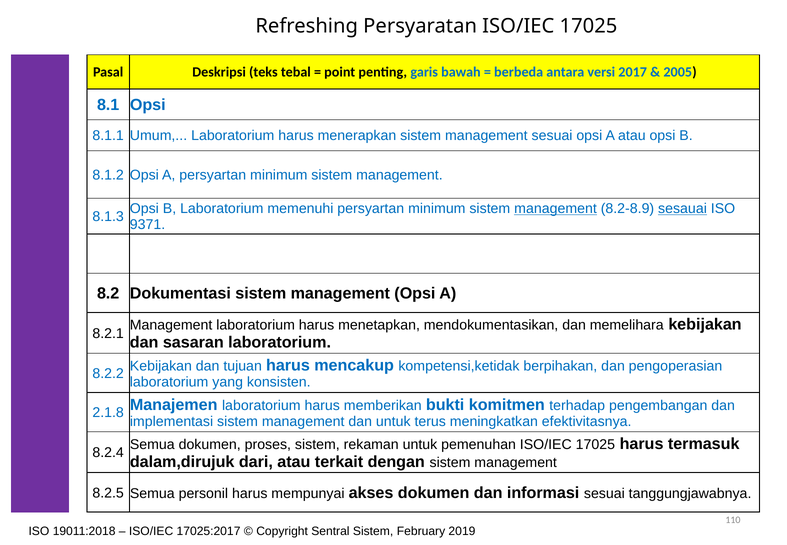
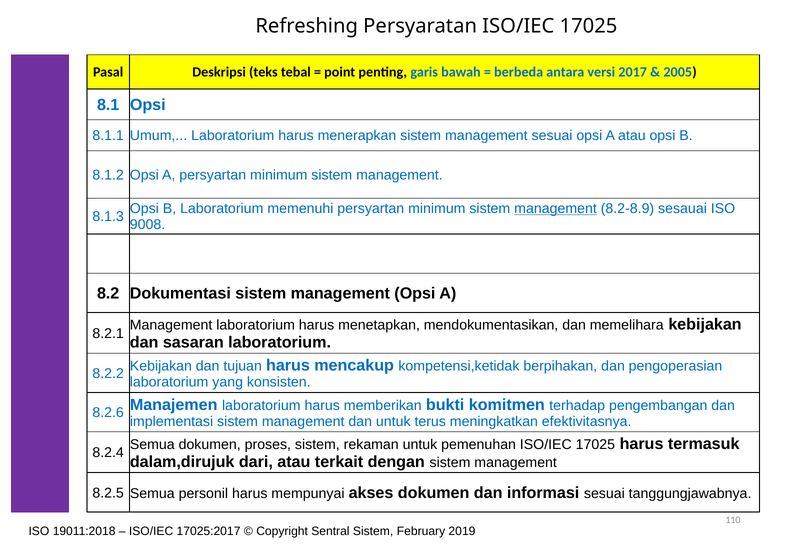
sesauai underline: present -> none
9371: 9371 -> 9008
2.1.8: 2.1.8 -> 8.2.6
